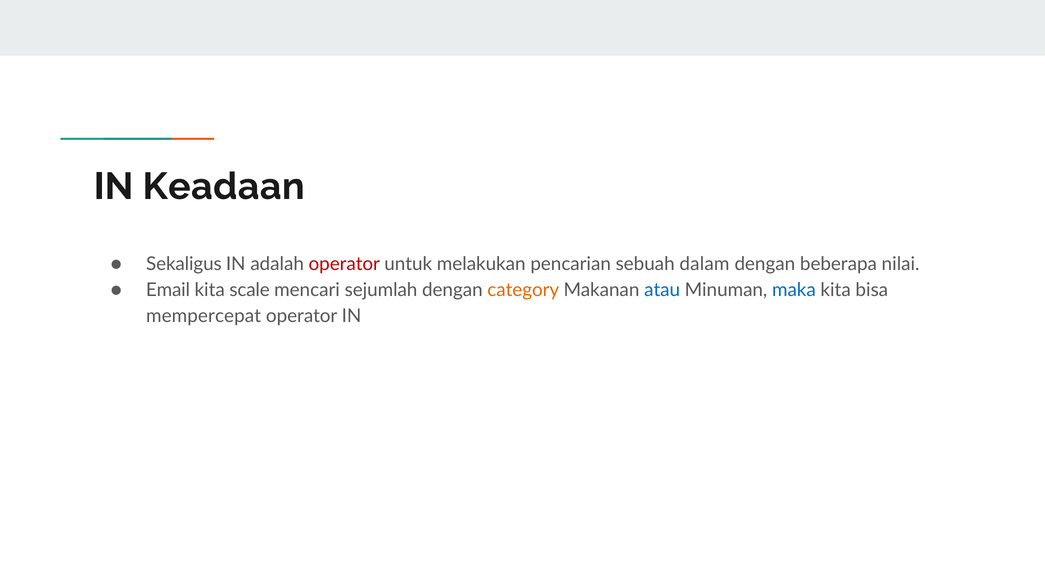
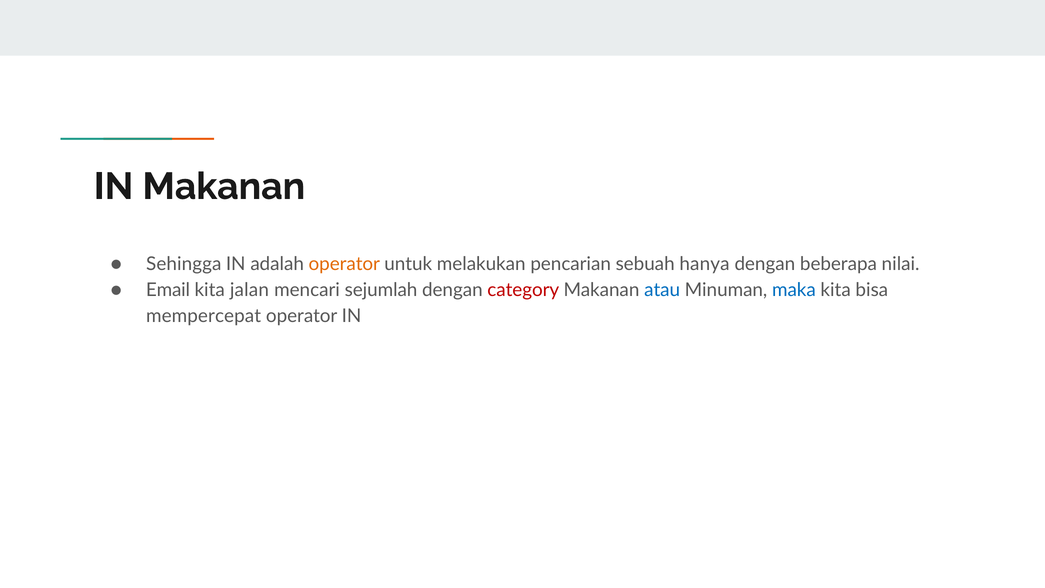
IN Keadaan: Keadaan -> Makanan
Sekaligus: Sekaligus -> Sehingga
operator at (344, 264) colour: red -> orange
dalam: dalam -> hanya
scale: scale -> jalan
category colour: orange -> red
